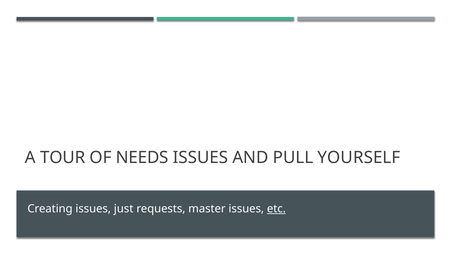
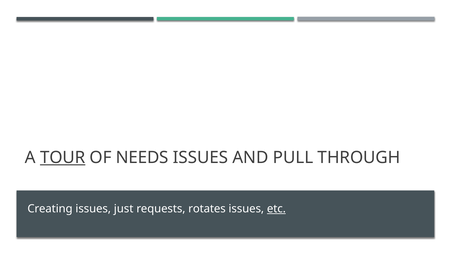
TOUR underline: none -> present
YOURSELF: YOURSELF -> THROUGH
master: master -> rotates
